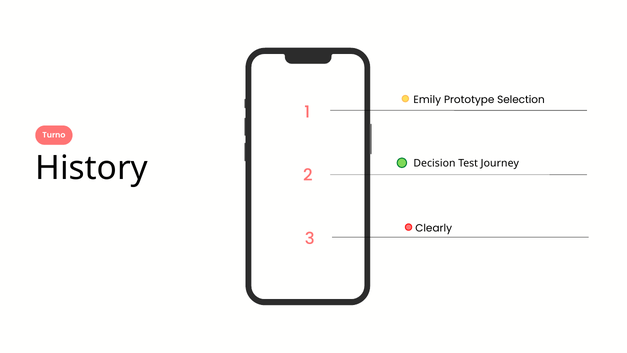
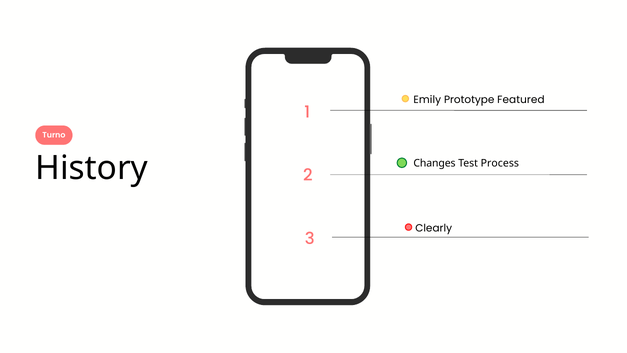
Selection: Selection -> Featured
Decision: Decision -> Changes
Journey: Journey -> Process
